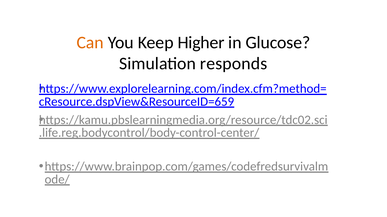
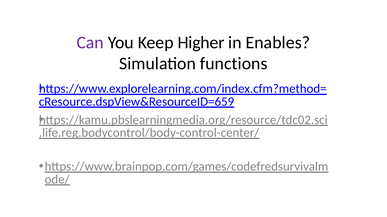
Can colour: orange -> purple
Glucose: Glucose -> Enables
responds: responds -> functions
